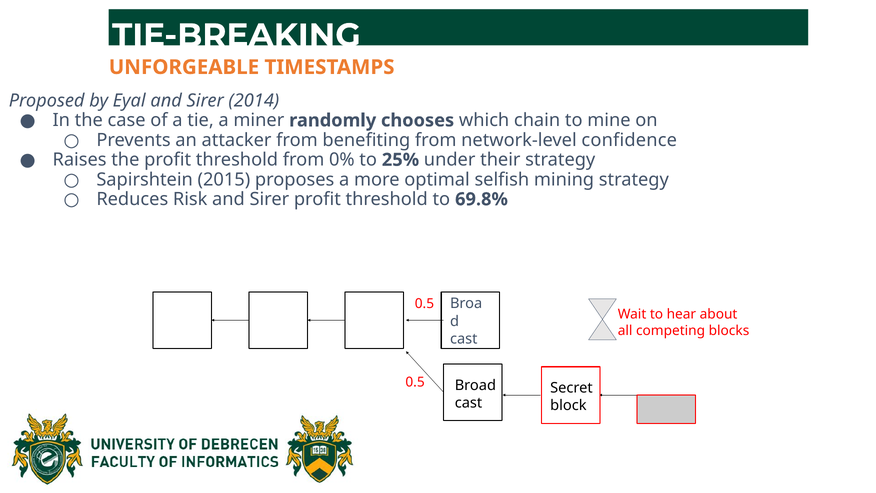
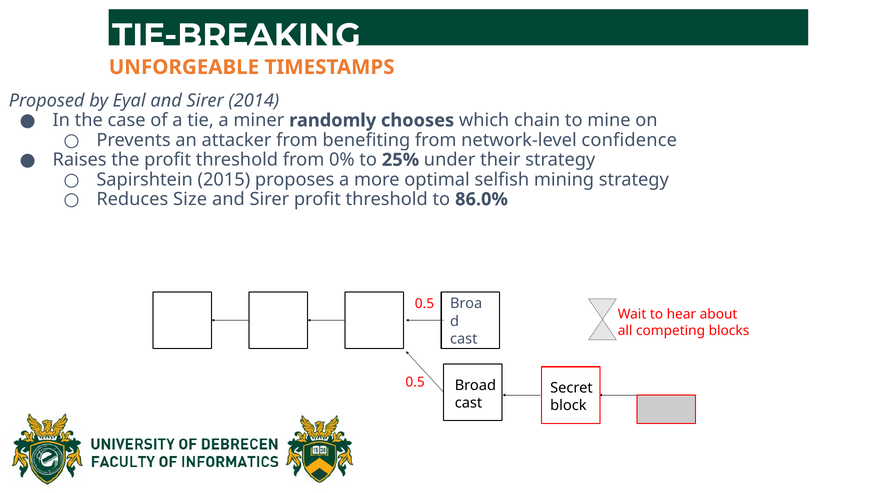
Risk: Risk -> Size
69.8%: 69.8% -> 86.0%
